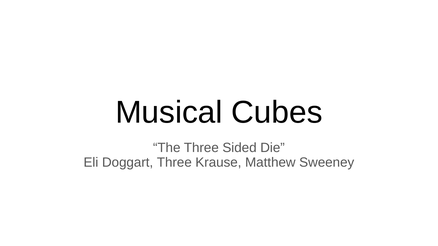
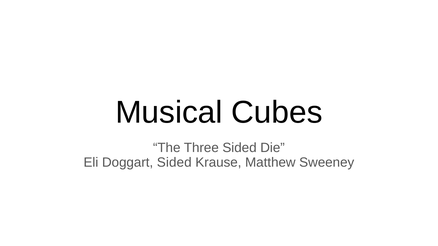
Doggart Three: Three -> Sided
